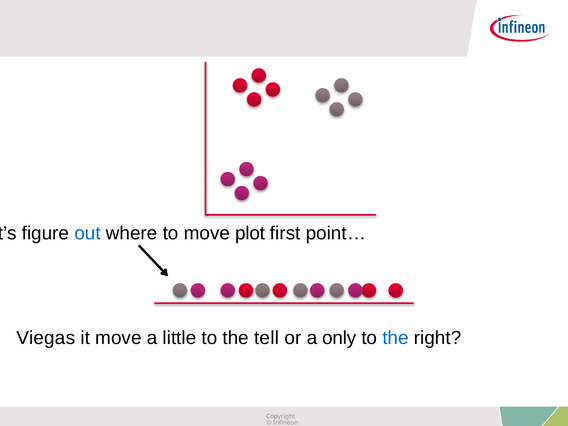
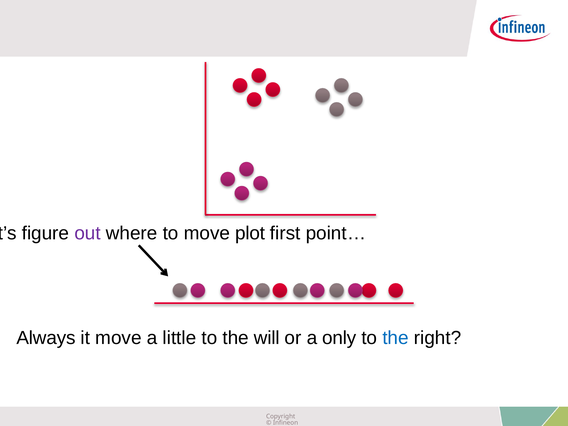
out colour: blue -> purple
Viegas: Viegas -> Always
tell: tell -> will
